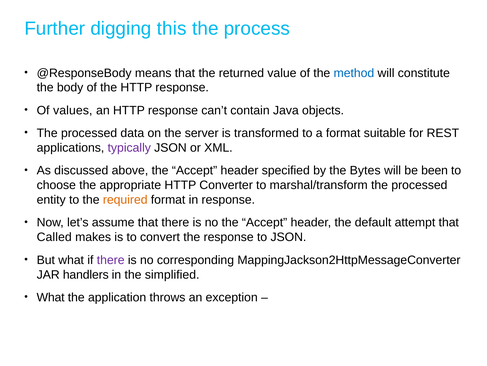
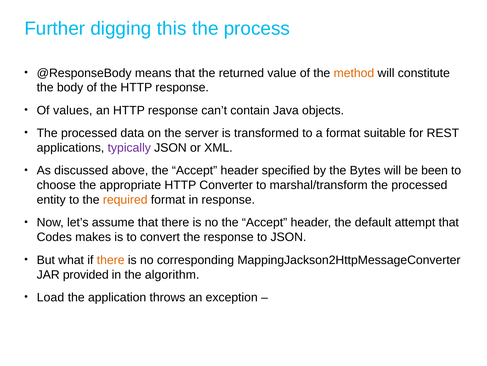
method colour: blue -> orange
Called: Called -> Codes
there at (111, 259) colour: purple -> orange
handlers: handlers -> provided
simplified: simplified -> algorithm
What at (51, 297): What -> Load
